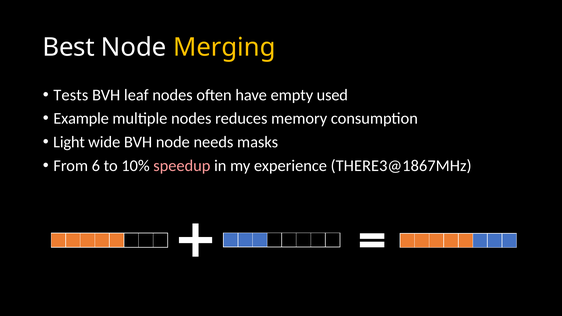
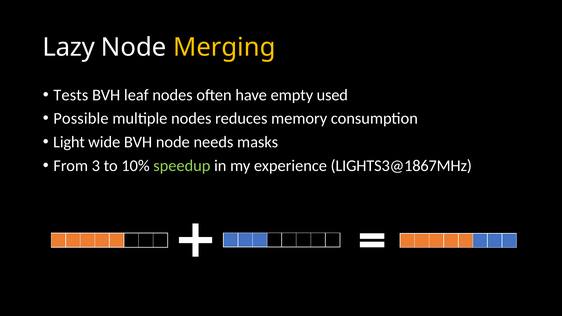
Best: Best -> Lazy
Example: Example -> Possible
6: 6 -> 3
speedup colour: pink -> light green
THERE3@1867MHz: THERE3@1867MHz -> LIGHTS3@1867MHz
